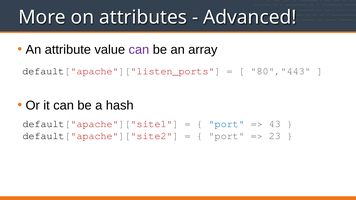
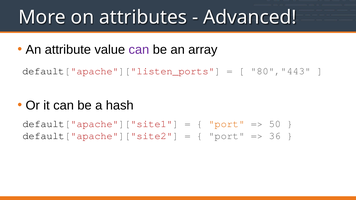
port at (227, 124) colour: blue -> orange
43: 43 -> 50
23: 23 -> 36
